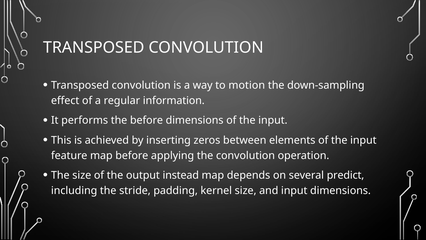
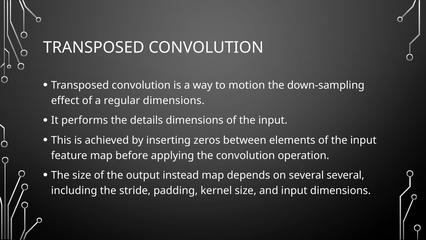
regular information: information -> dimensions
the before: before -> details
several predict: predict -> several
